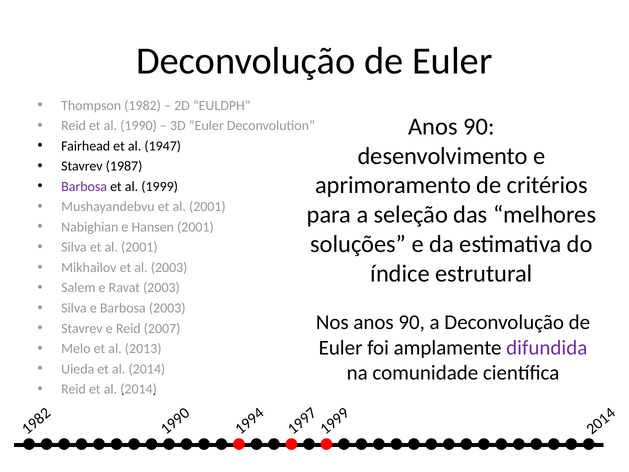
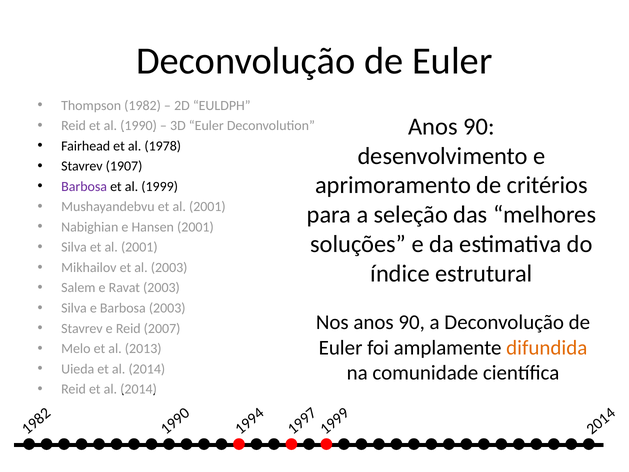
1947: 1947 -> 1978
1987: 1987 -> 1907
difundida colour: purple -> orange
